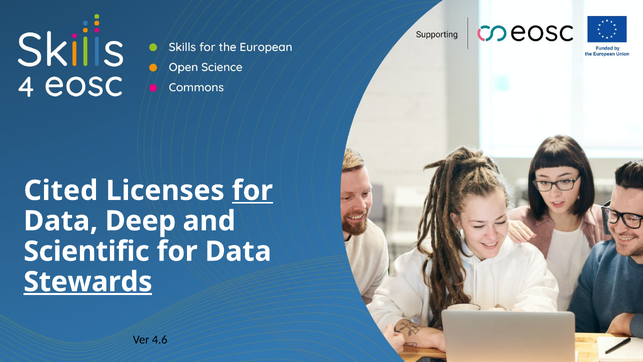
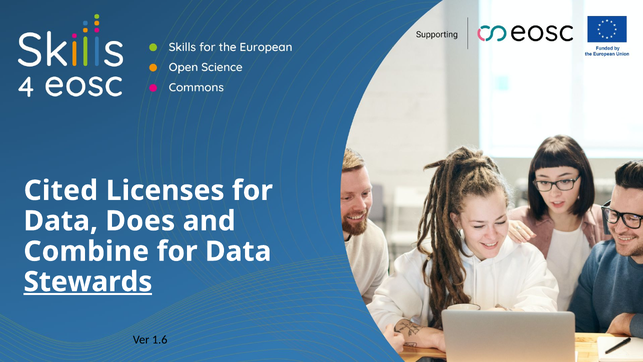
for at (252, 190) underline: present -> none
Deep: Deep -> Does
Scientific: Scientific -> Combine
4.6: 4.6 -> 1.6
